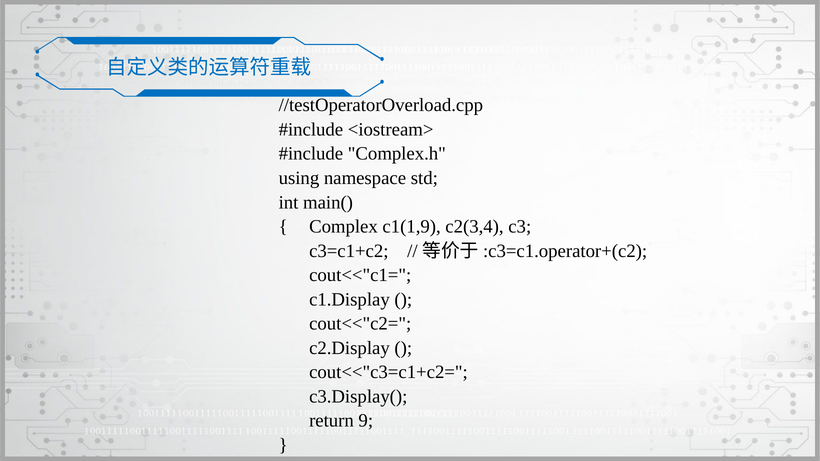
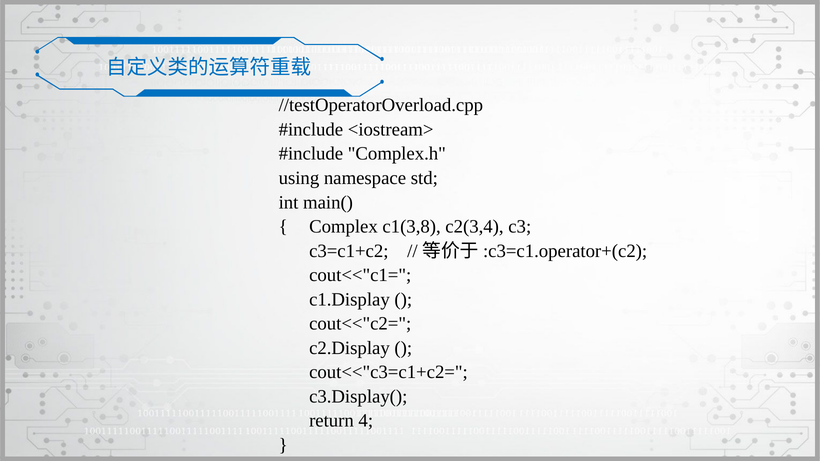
c1(1,9: c1(1,9 -> c1(3,8
9: 9 -> 4
